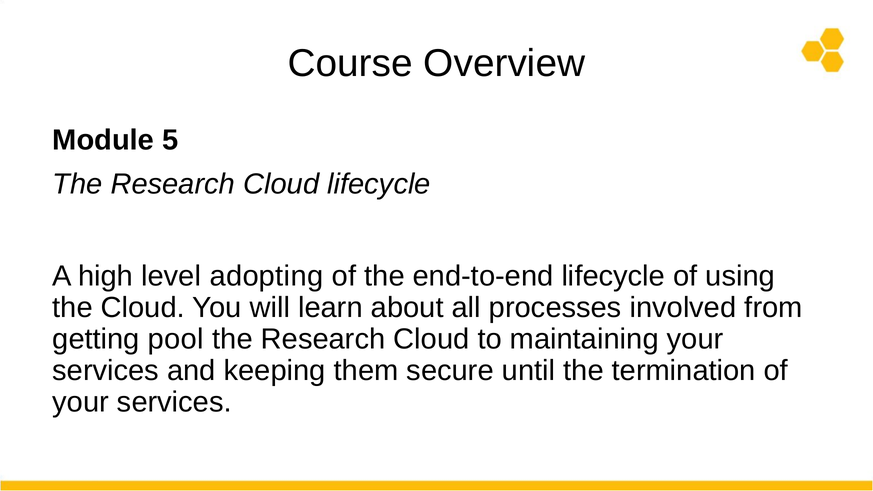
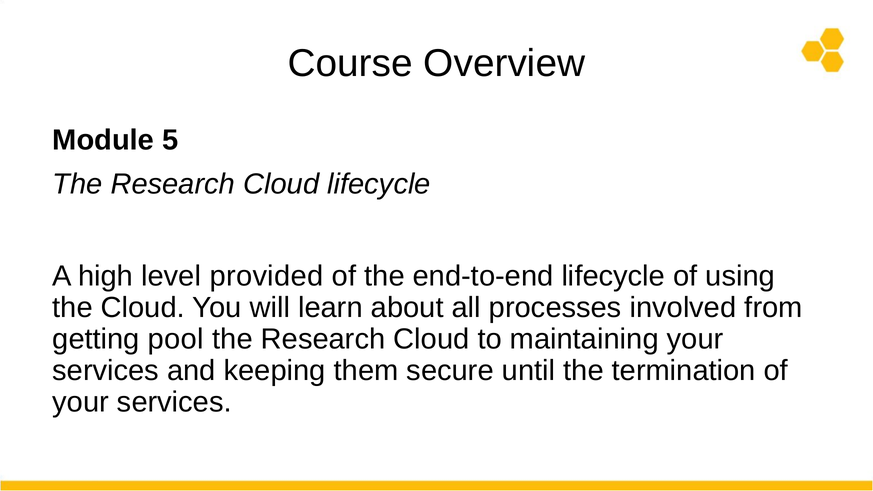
adopting: adopting -> provided
